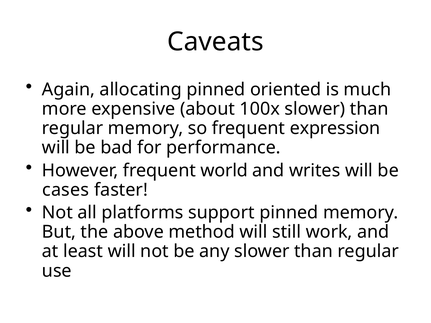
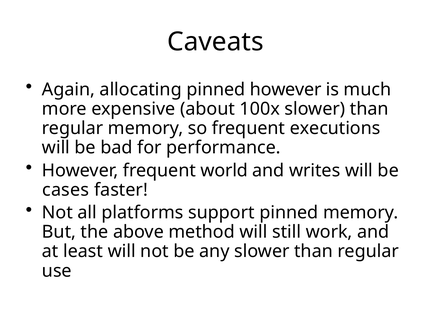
pinned oriented: oriented -> however
expression: expression -> executions
